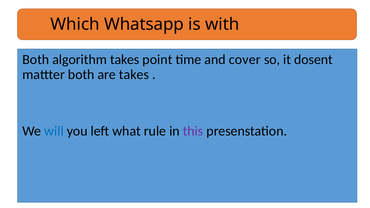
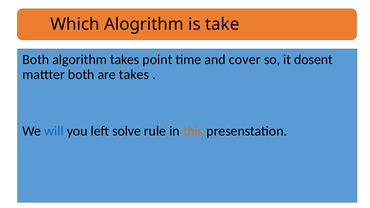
Whatsapp: Whatsapp -> Alogrithm
with: with -> take
what: what -> solve
this colour: purple -> orange
